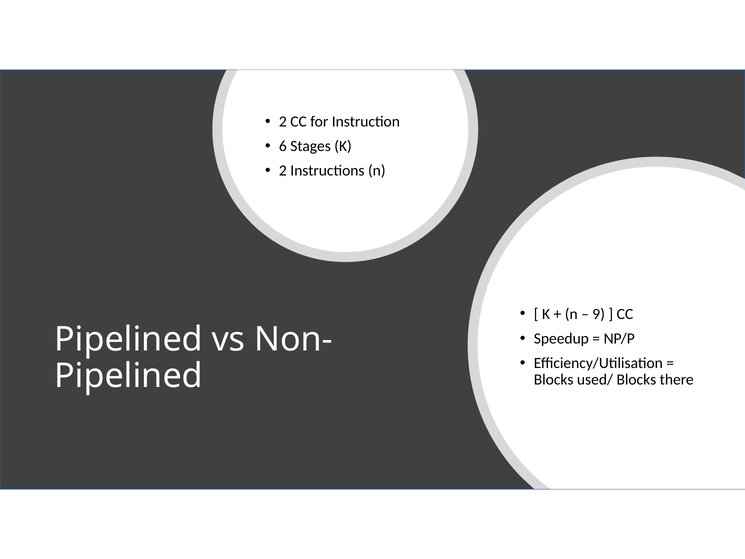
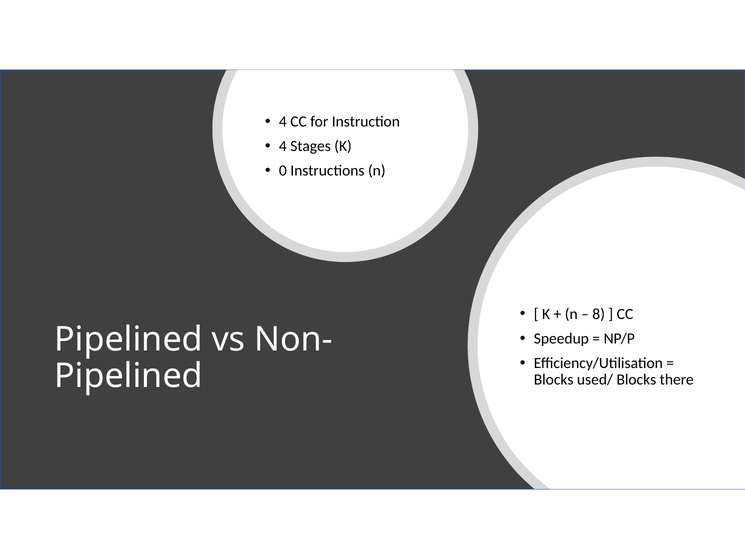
2 at (283, 122): 2 -> 4
6 at (283, 146): 6 -> 4
2 at (283, 171): 2 -> 0
9: 9 -> 8
